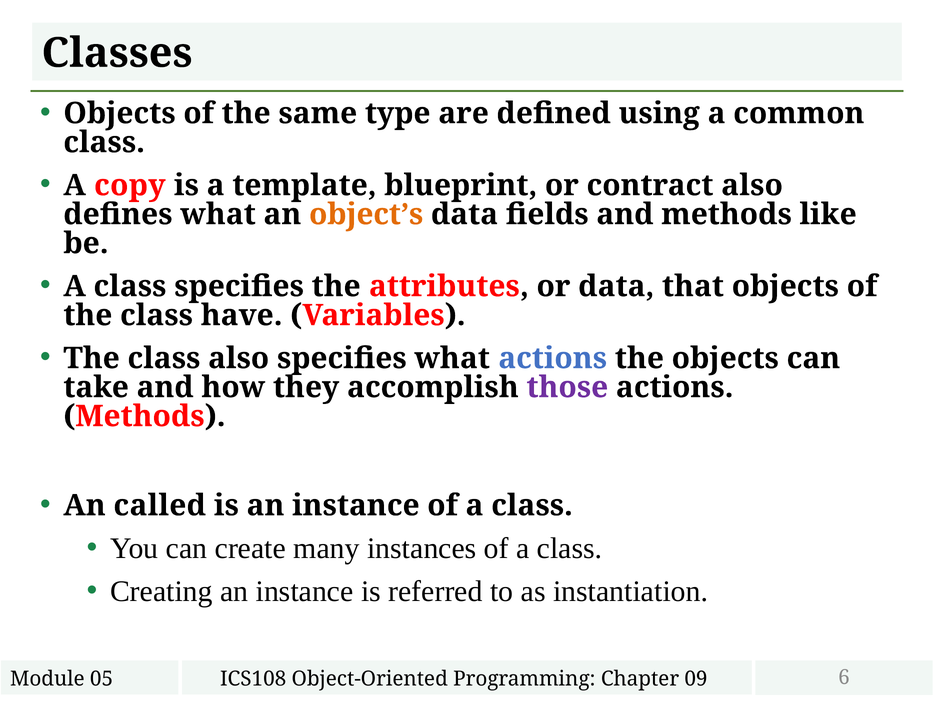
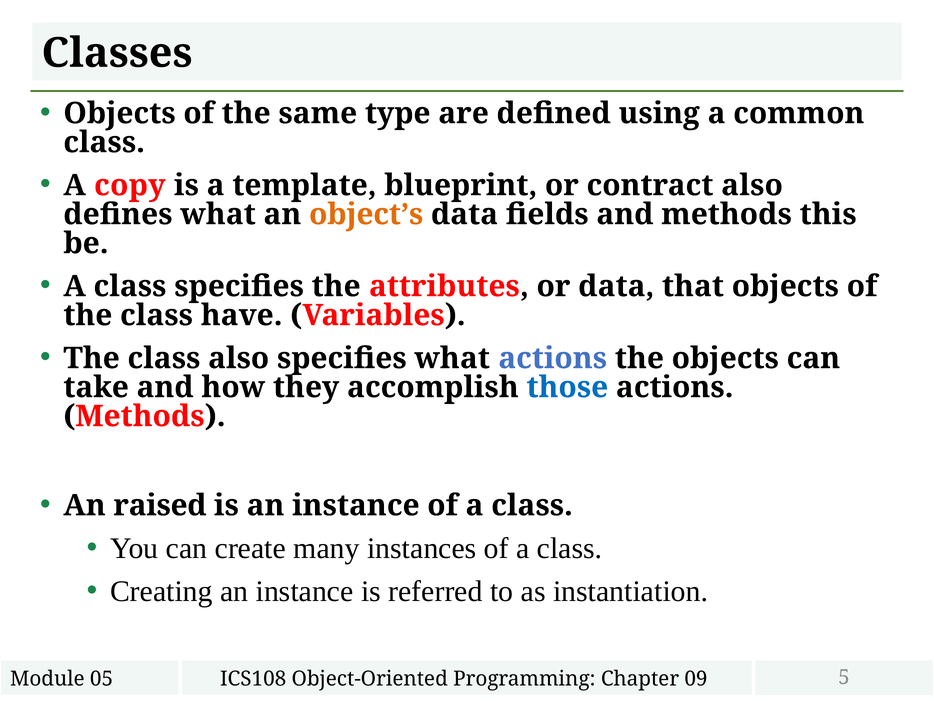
like: like -> this
those colour: purple -> blue
called: called -> raised
6: 6 -> 5
